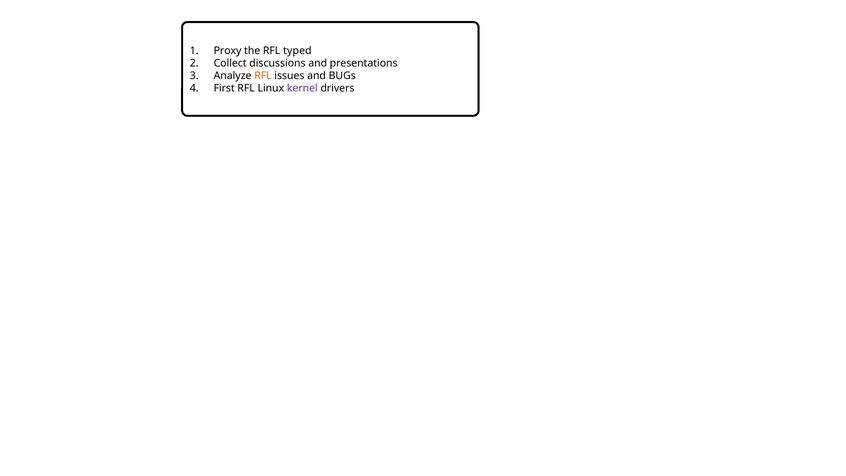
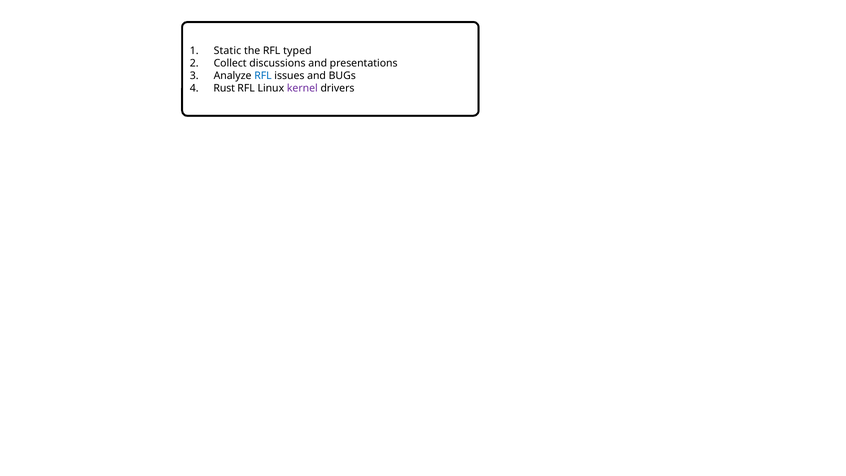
Proxy: Proxy -> Static
RFL at (263, 76) colour: orange -> blue
First: First -> Rust
